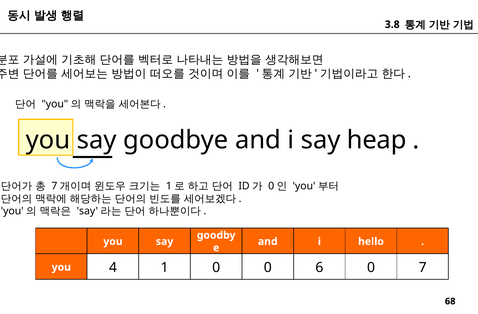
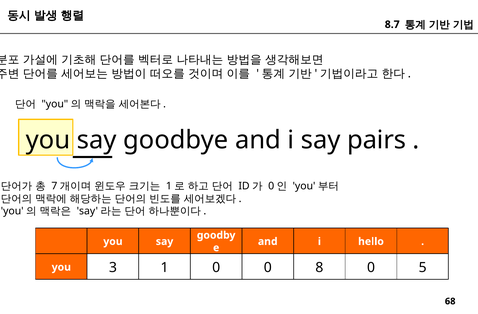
3.8: 3.8 -> 8.7
heap: heap -> pairs
4: 4 -> 3
6: 6 -> 8
7: 7 -> 5
